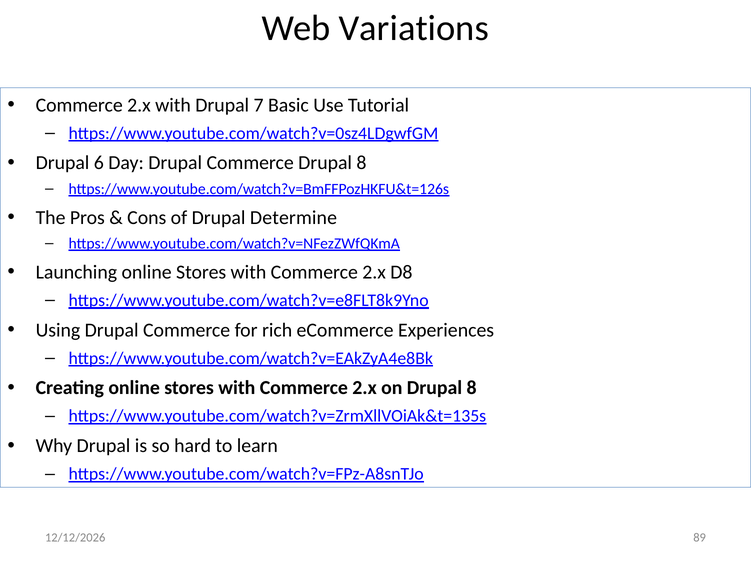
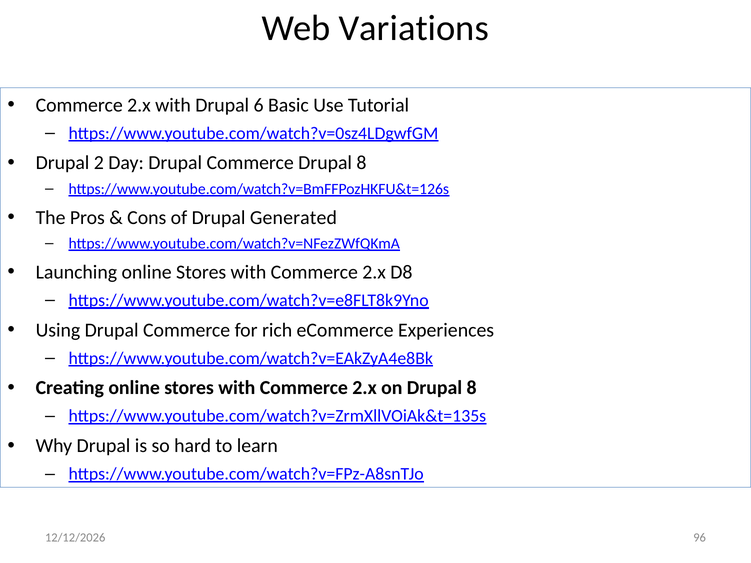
7: 7 -> 6
6: 6 -> 2
Determine: Determine -> Generated
89: 89 -> 96
